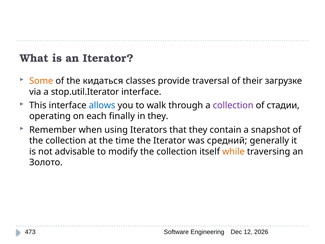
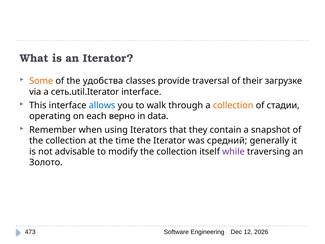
кидаться: кидаться -> удобства
stop.util.Iterator: stop.util.Iterator -> сеть.util.Iterator
collection at (233, 105) colour: purple -> orange
finally: finally -> верно
in they: they -> data
while colour: orange -> purple
